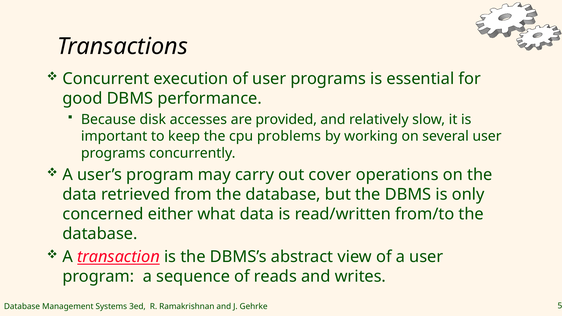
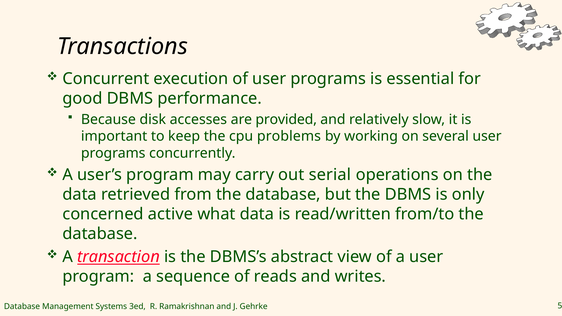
cover: cover -> serial
either: either -> active
